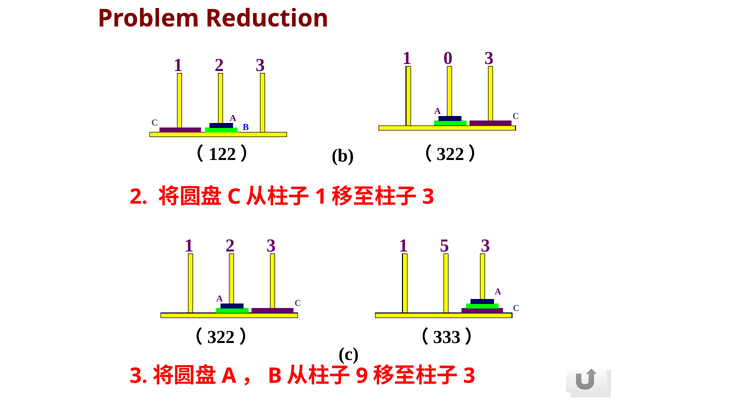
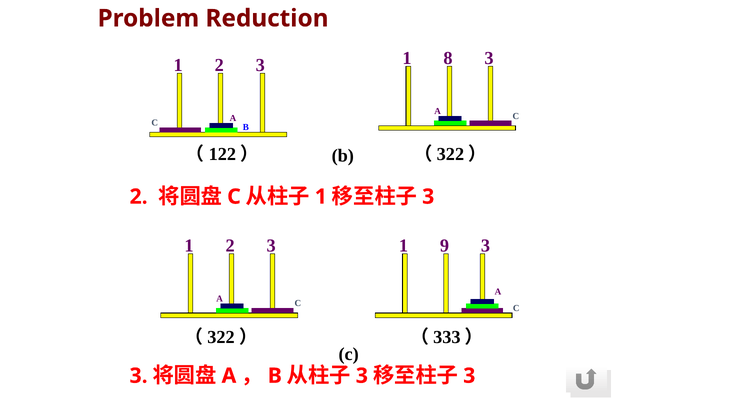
0: 0 -> 8
5: 5 -> 9
9 at (362, 375): 9 -> 3
